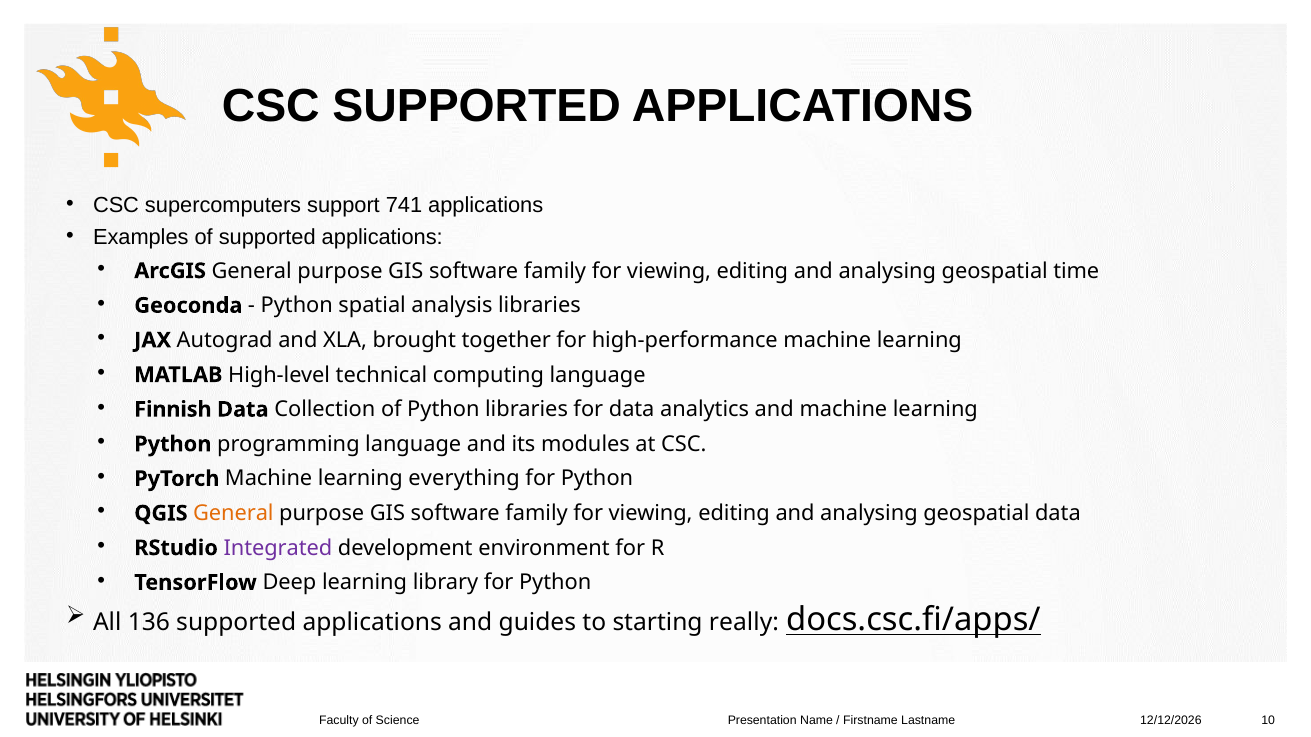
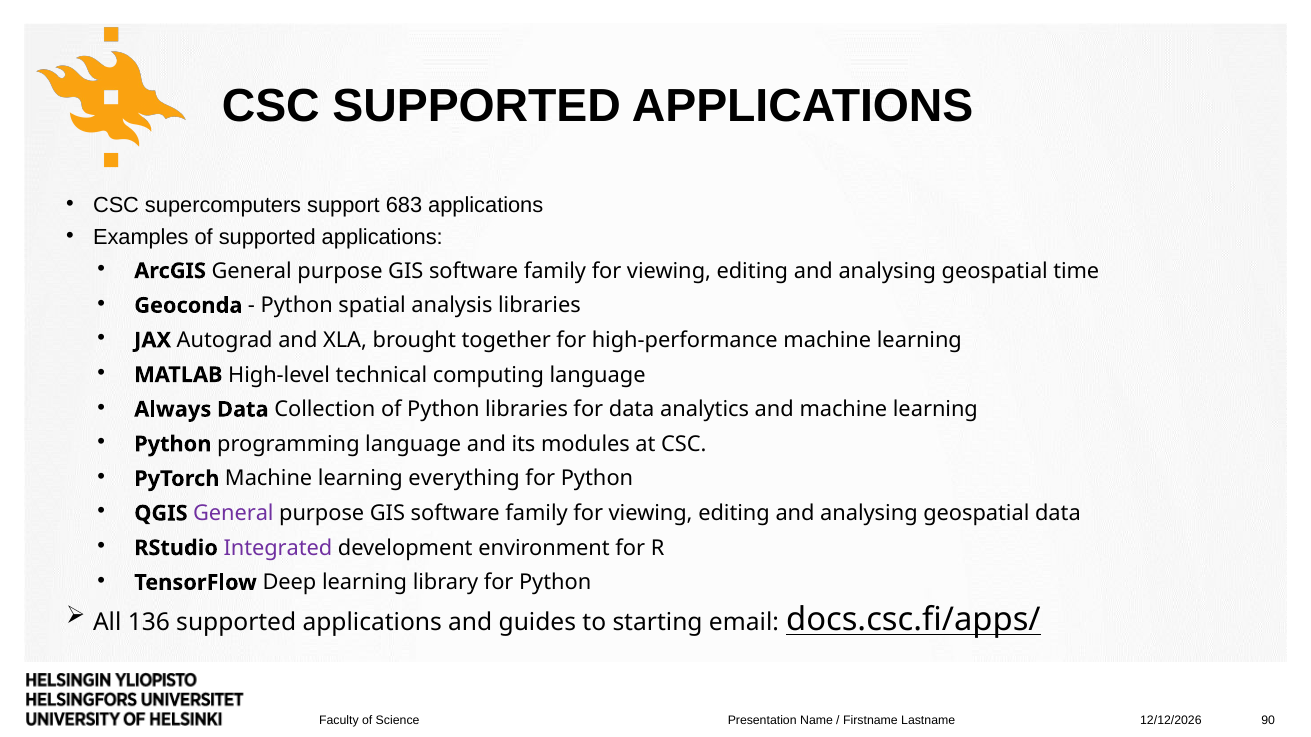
741: 741 -> 683
Finnish: Finnish -> Always
General at (233, 514) colour: orange -> purple
really: really -> email
10: 10 -> 90
